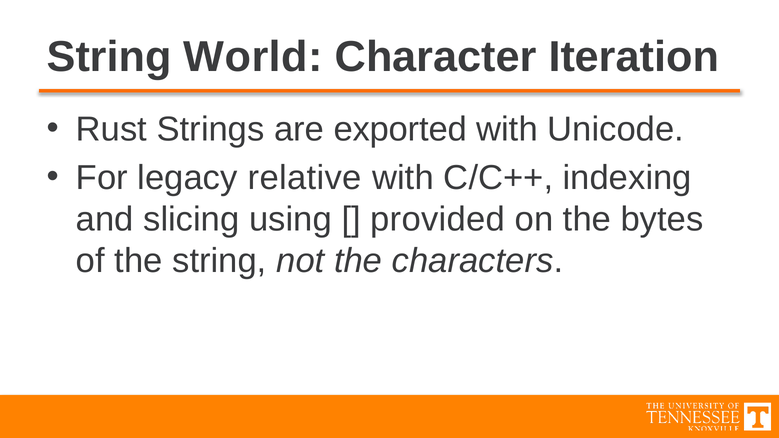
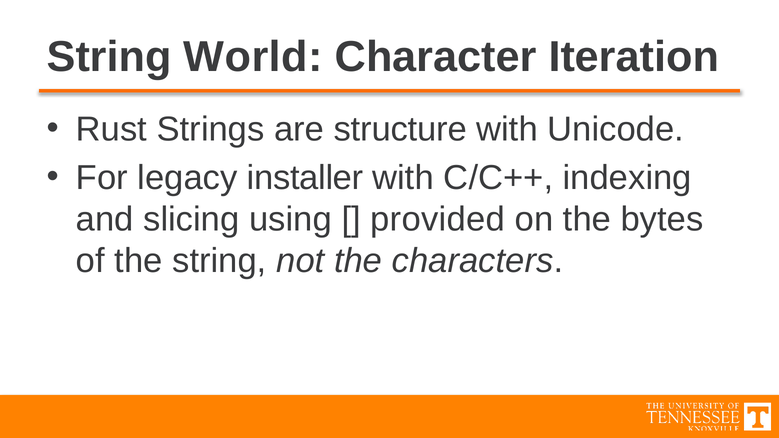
exported: exported -> structure
relative: relative -> installer
